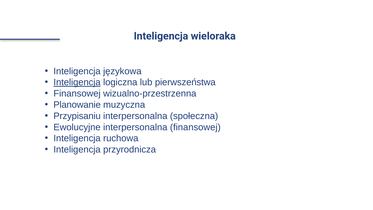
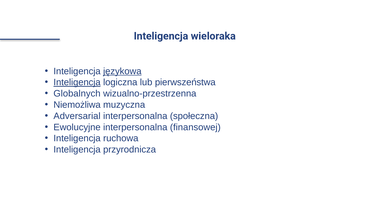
językowa underline: none -> present
Finansowej at (77, 94): Finansowej -> Globalnych
Planowanie: Planowanie -> Niemożliwa
Przypisaniu: Przypisaniu -> Adversarial
